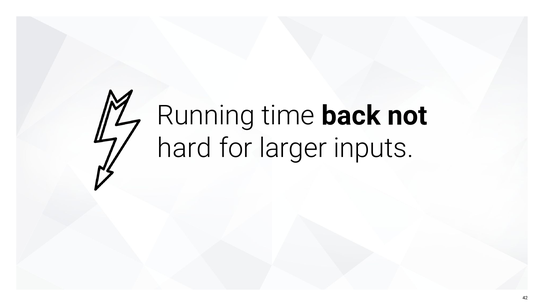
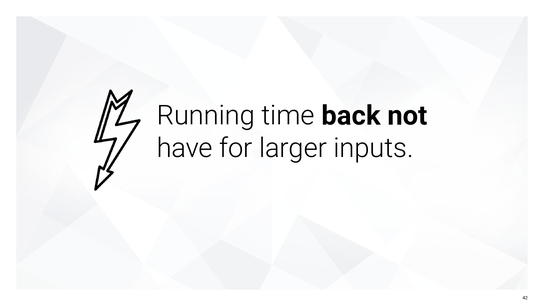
hard: hard -> have
